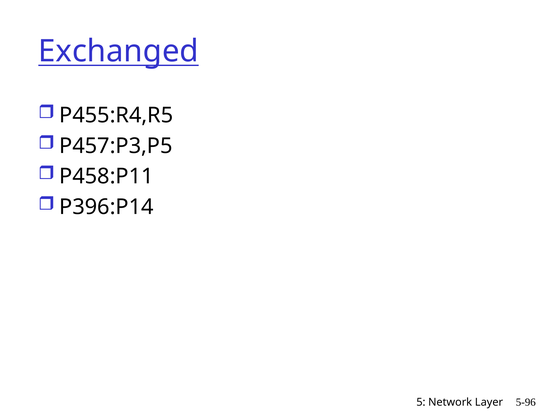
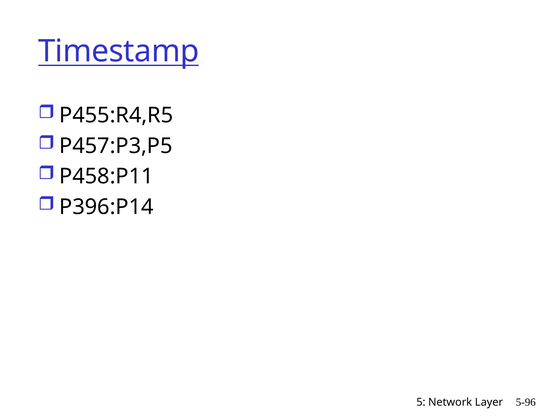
Exchanged: Exchanged -> Timestamp
